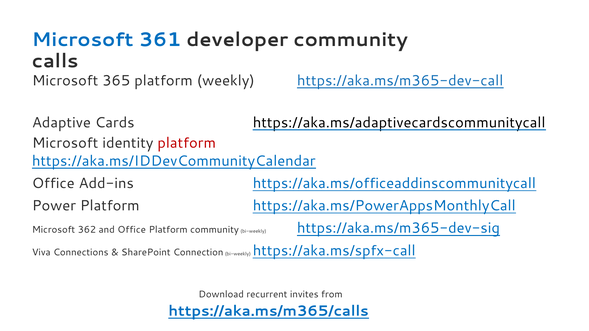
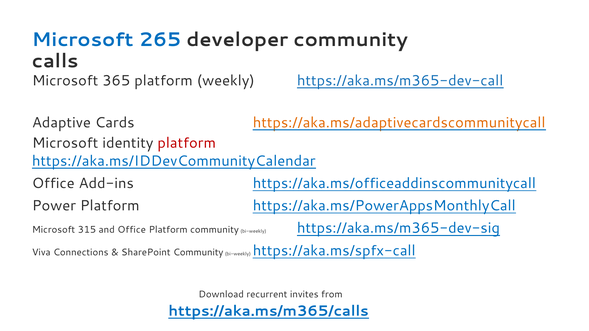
361: 361 -> 265
https://aka.ms/adaptivecardscommunitycall colour: black -> orange
362: 362 -> 315
SharePoint Connection: Connection -> Community
